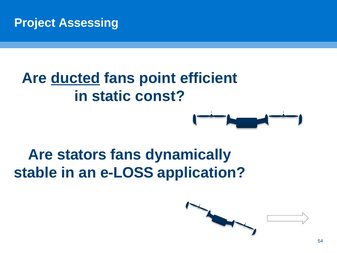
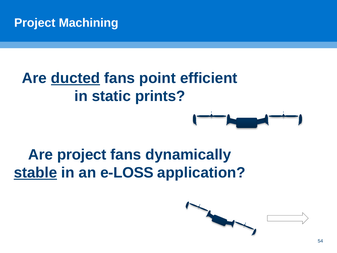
Assessing: Assessing -> Machining
const: const -> prints
Are stators: stators -> project
stable underline: none -> present
